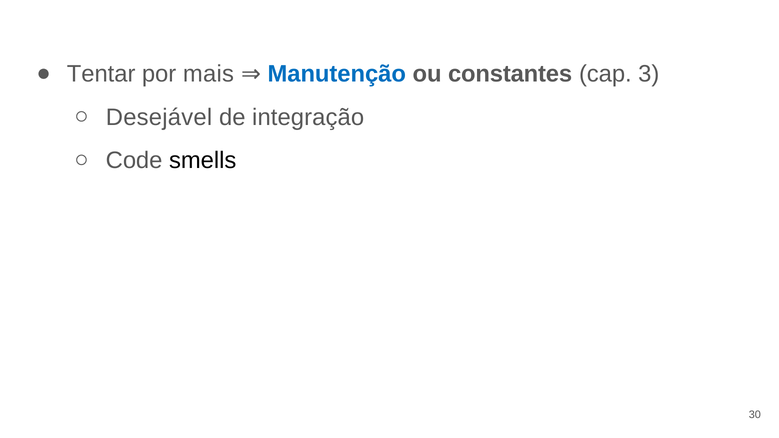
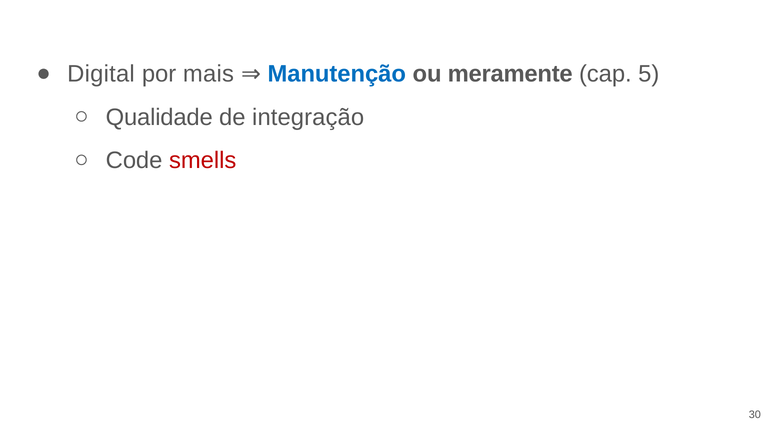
Tentar: Tentar -> Digital
constantes: constantes -> meramente
3: 3 -> 5
Desejável: Desejável -> Qualidade
smells colour: black -> red
